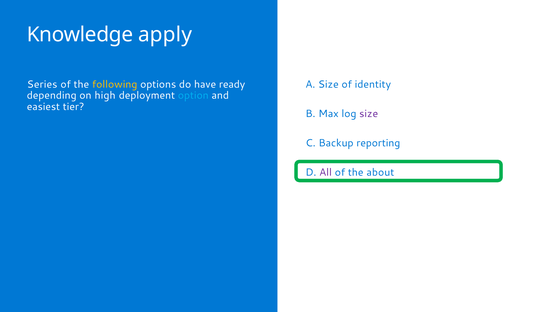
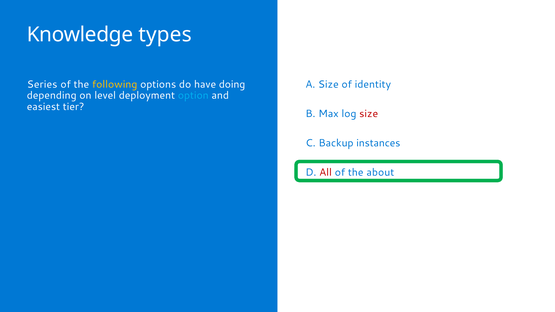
apply: apply -> types
ready: ready -> doing
high: high -> level
size at (369, 114) colour: purple -> red
reporting: reporting -> instances
All colour: purple -> red
